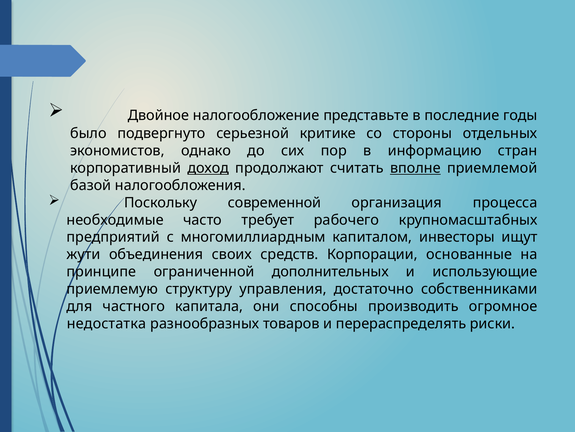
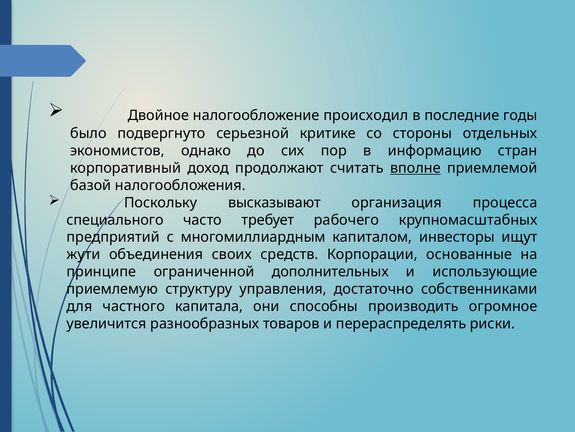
представьте: представьте -> происходил
доход underline: present -> none
современной: современной -> высказывают
необходимые: необходимые -> специального
недостатка: недостатка -> увеличится
